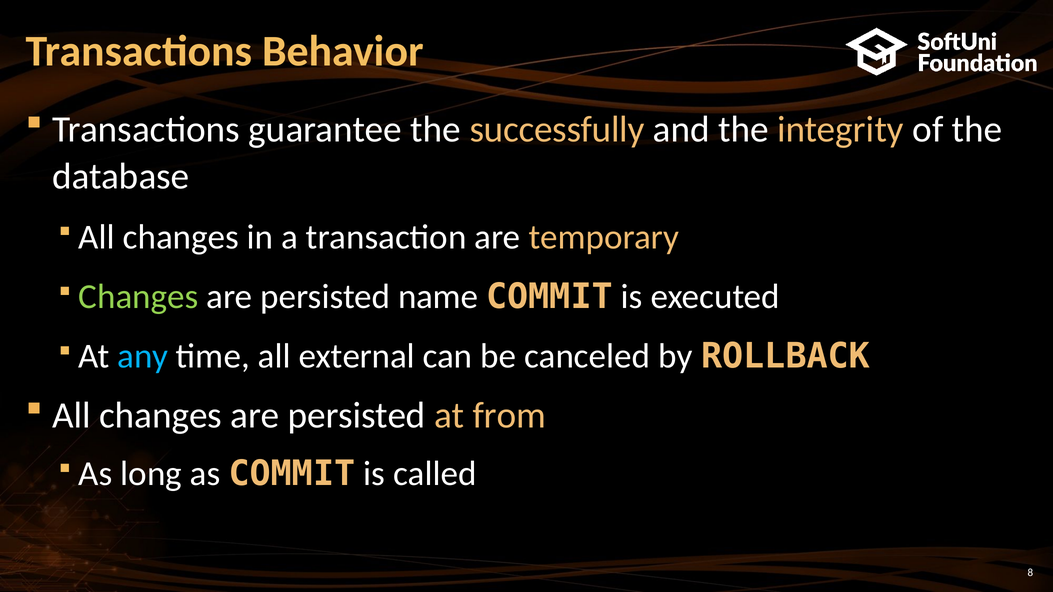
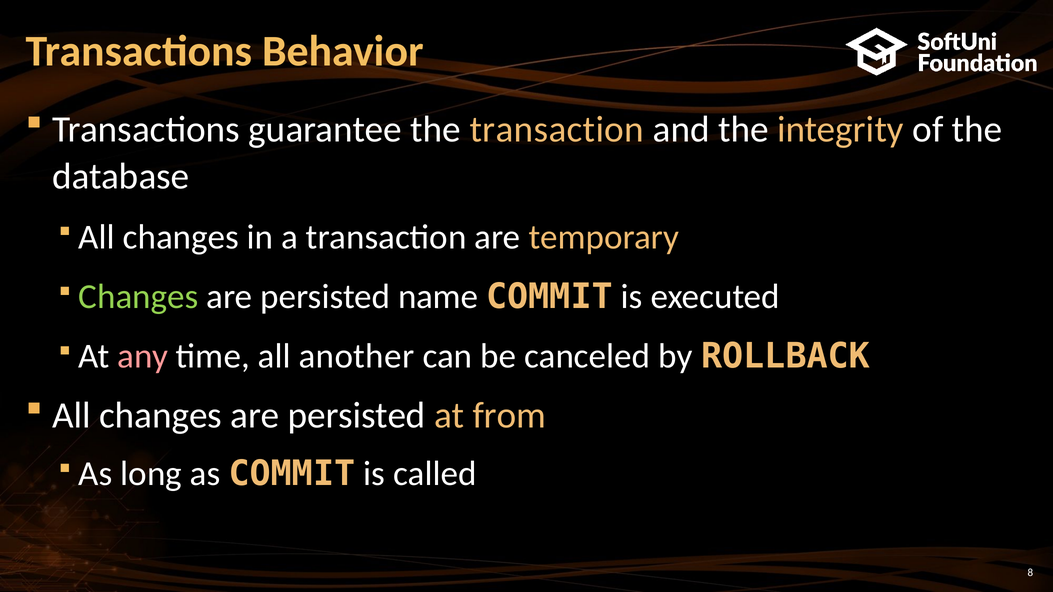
the successfully: successfully -> transaction
any colour: light blue -> pink
external: external -> another
